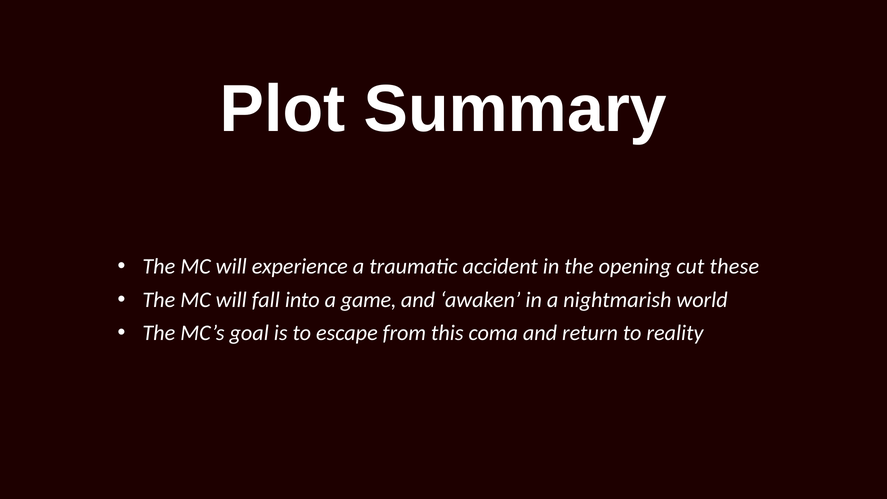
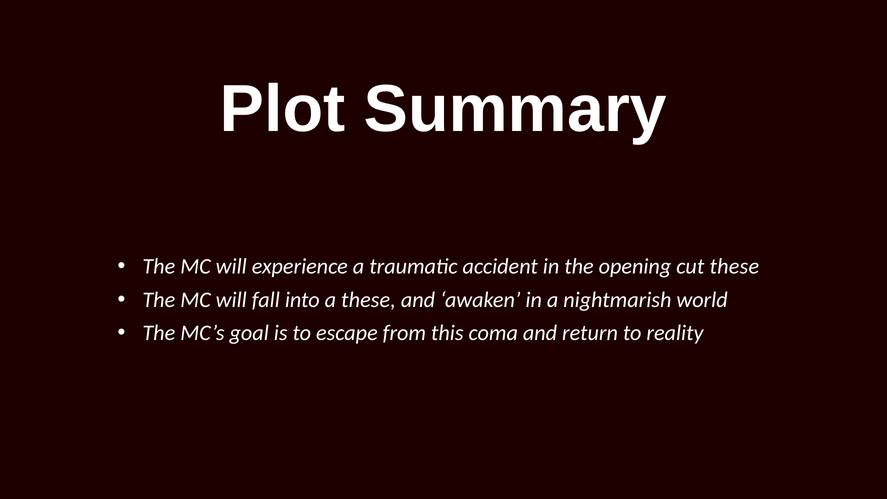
a game: game -> these
